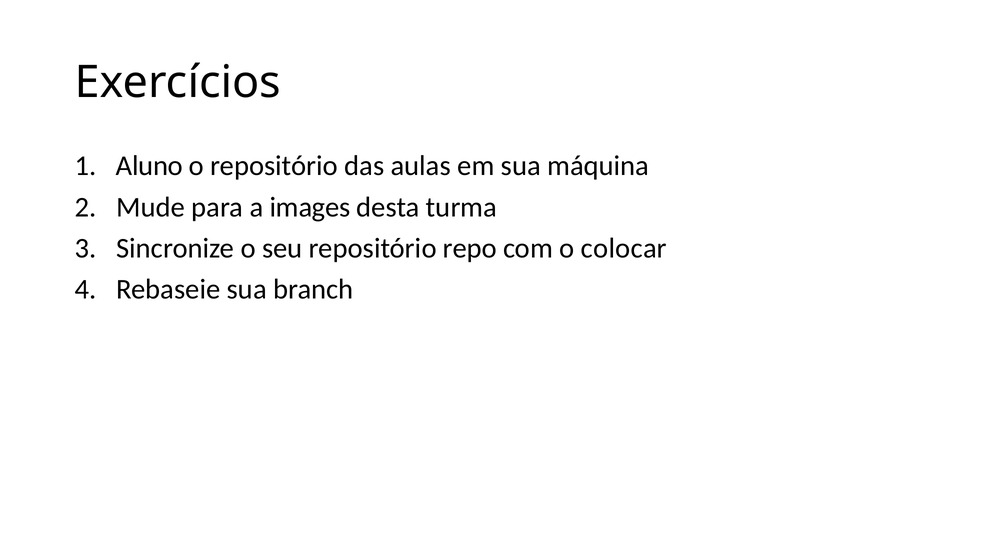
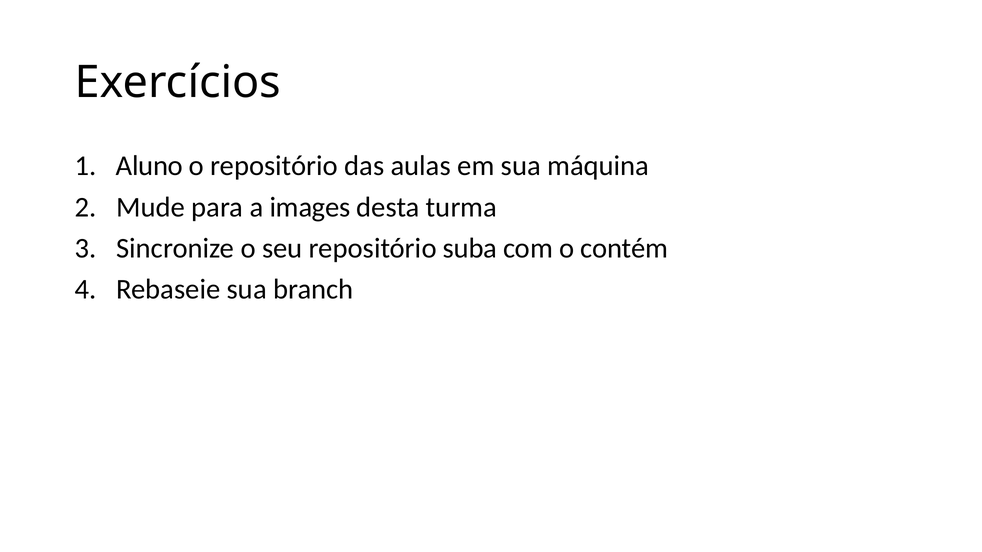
repo: repo -> suba
colocar: colocar -> contém
